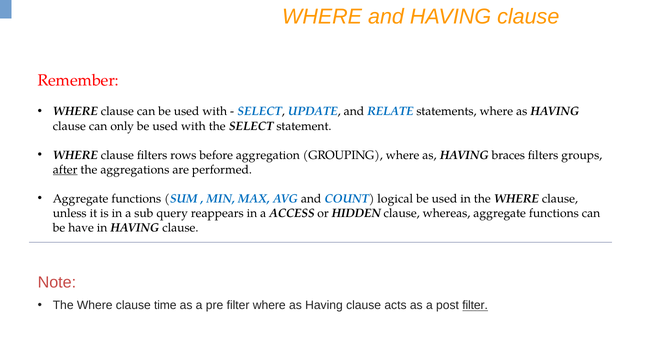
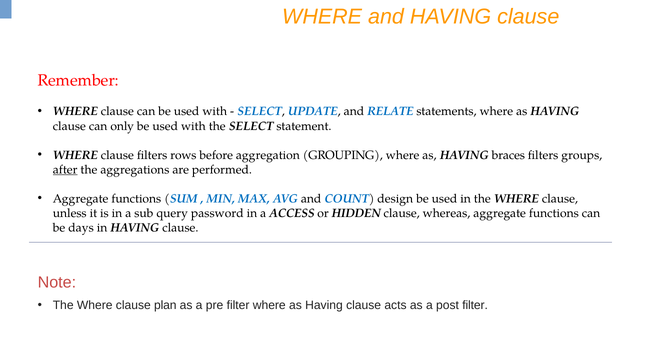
logical: logical -> design
reappears: reappears -> password
have: have -> days
time: time -> plan
filter at (475, 305) underline: present -> none
